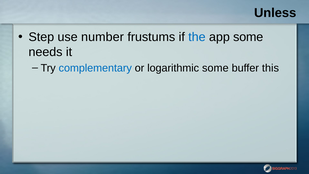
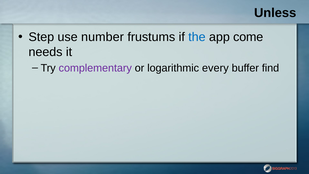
app some: some -> come
complementary colour: blue -> purple
logarithmic some: some -> every
this: this -> find
